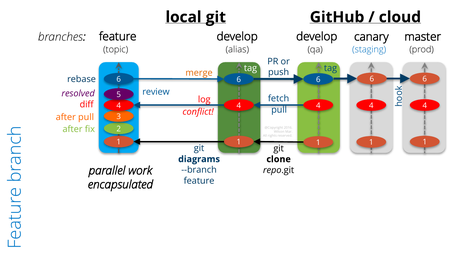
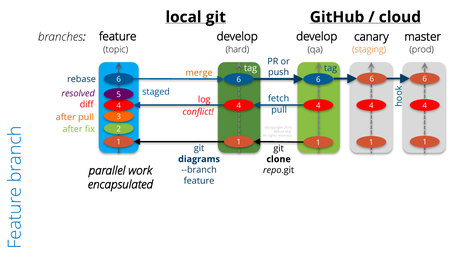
alias: alias -> hard
staging colour: blue -> orange
review: review -> staged
